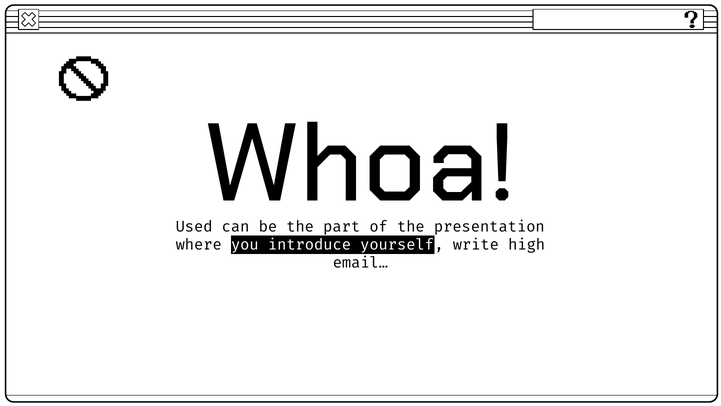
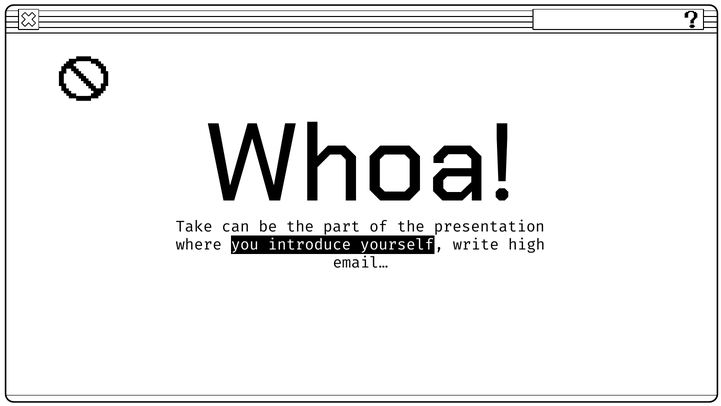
Used: Used -> Take
